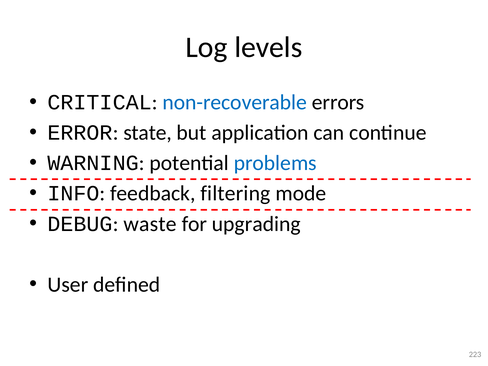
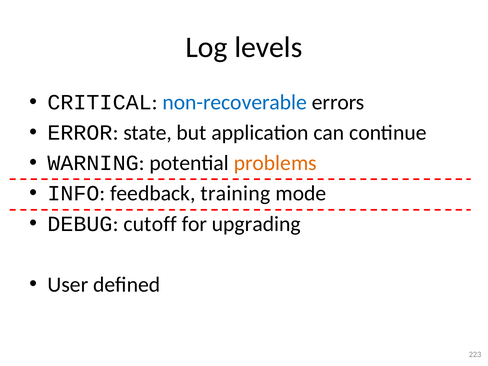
problems colour: blue -> orange
filtering: filtering -> training
waste: waste -> cutoff
